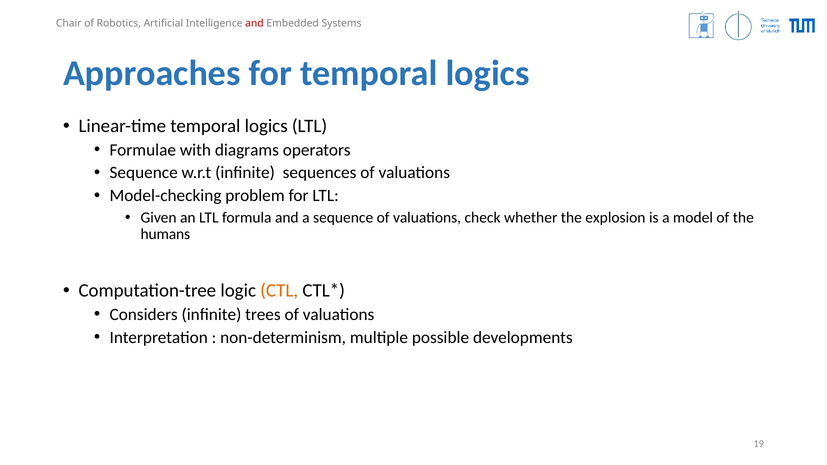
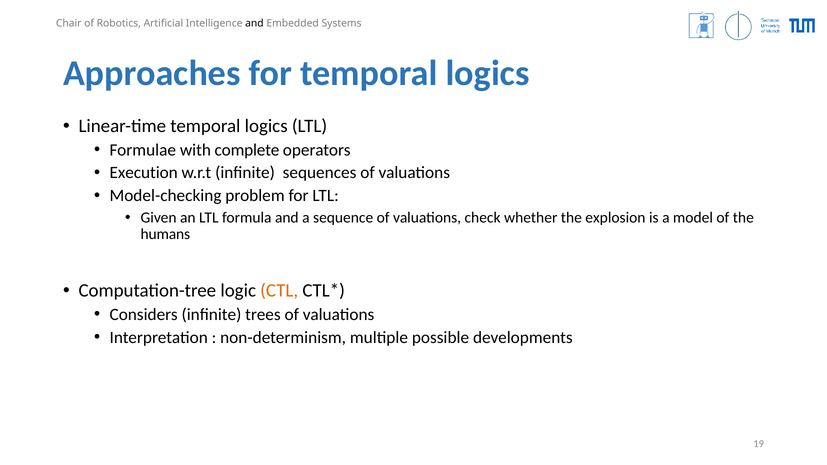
and at (254, 23) colour: red -> black
diagrams: diagrams -> complete
Sequence at (144, 173): Sequence -> Execution
